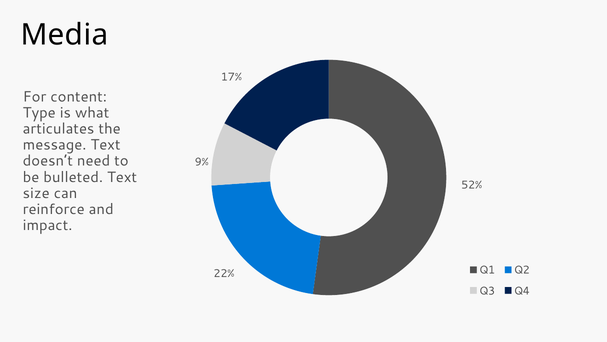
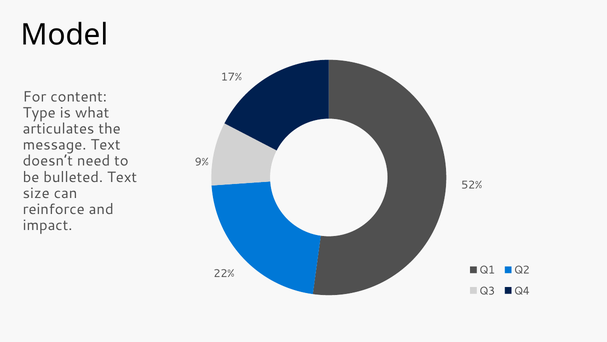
Media: Media -> Model
